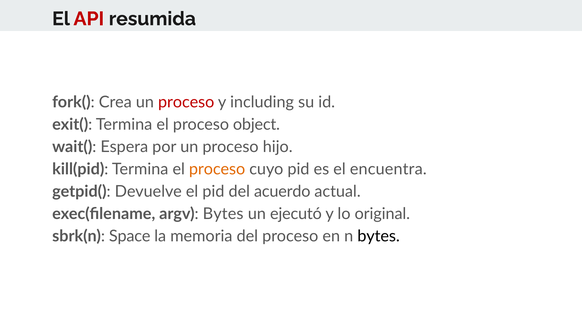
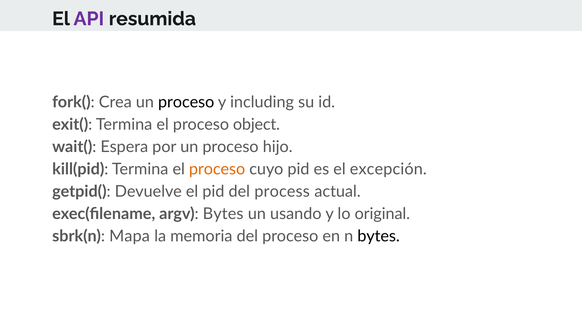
API colour: red -> purple
proceso at (186, 102) colour: red -> black
encuentra: encuentra -> excepción
acuerdo: acuerdo -> process
ejecutó: ejecutó -> usando
Space: Space -> Mapa
